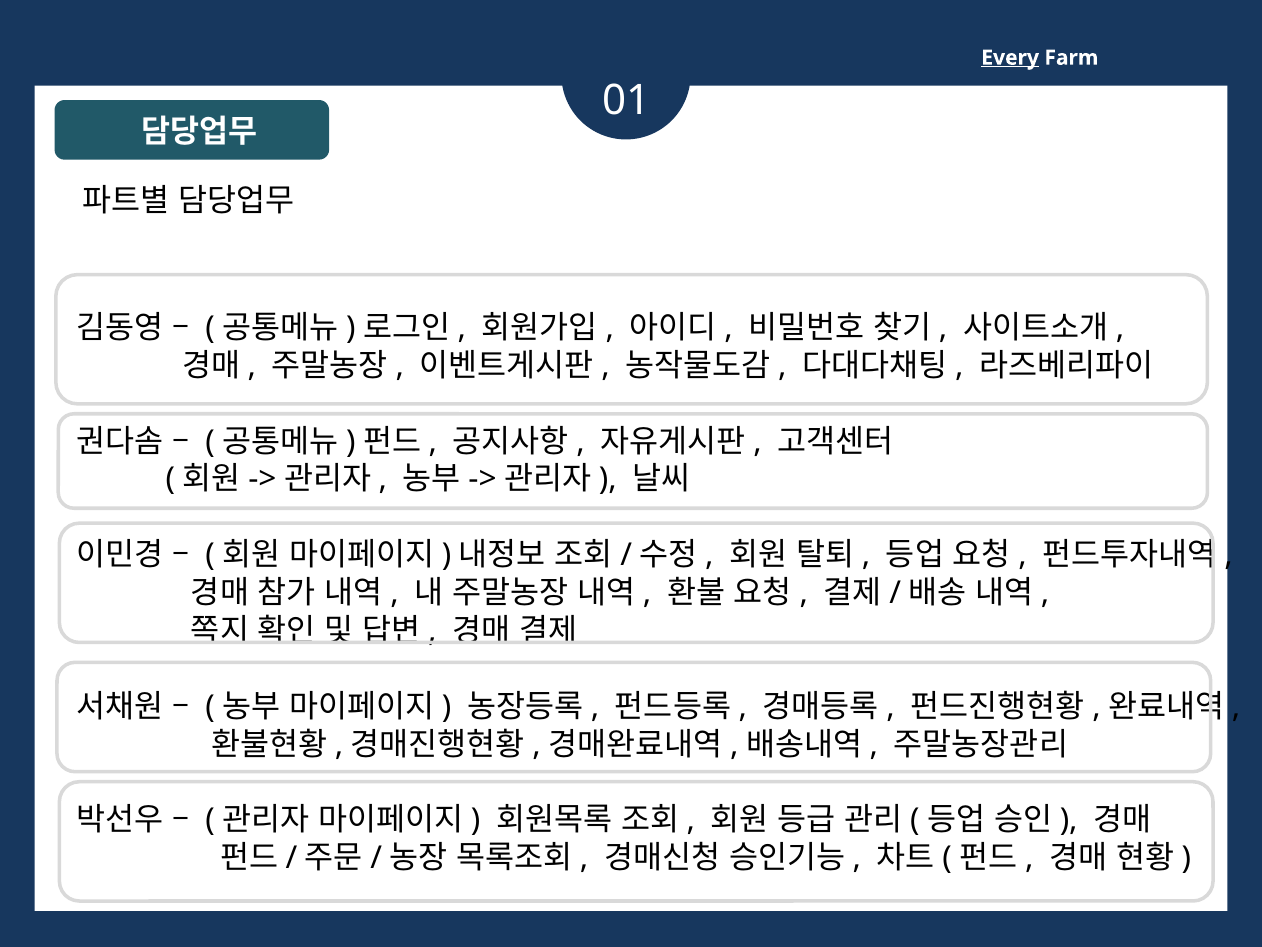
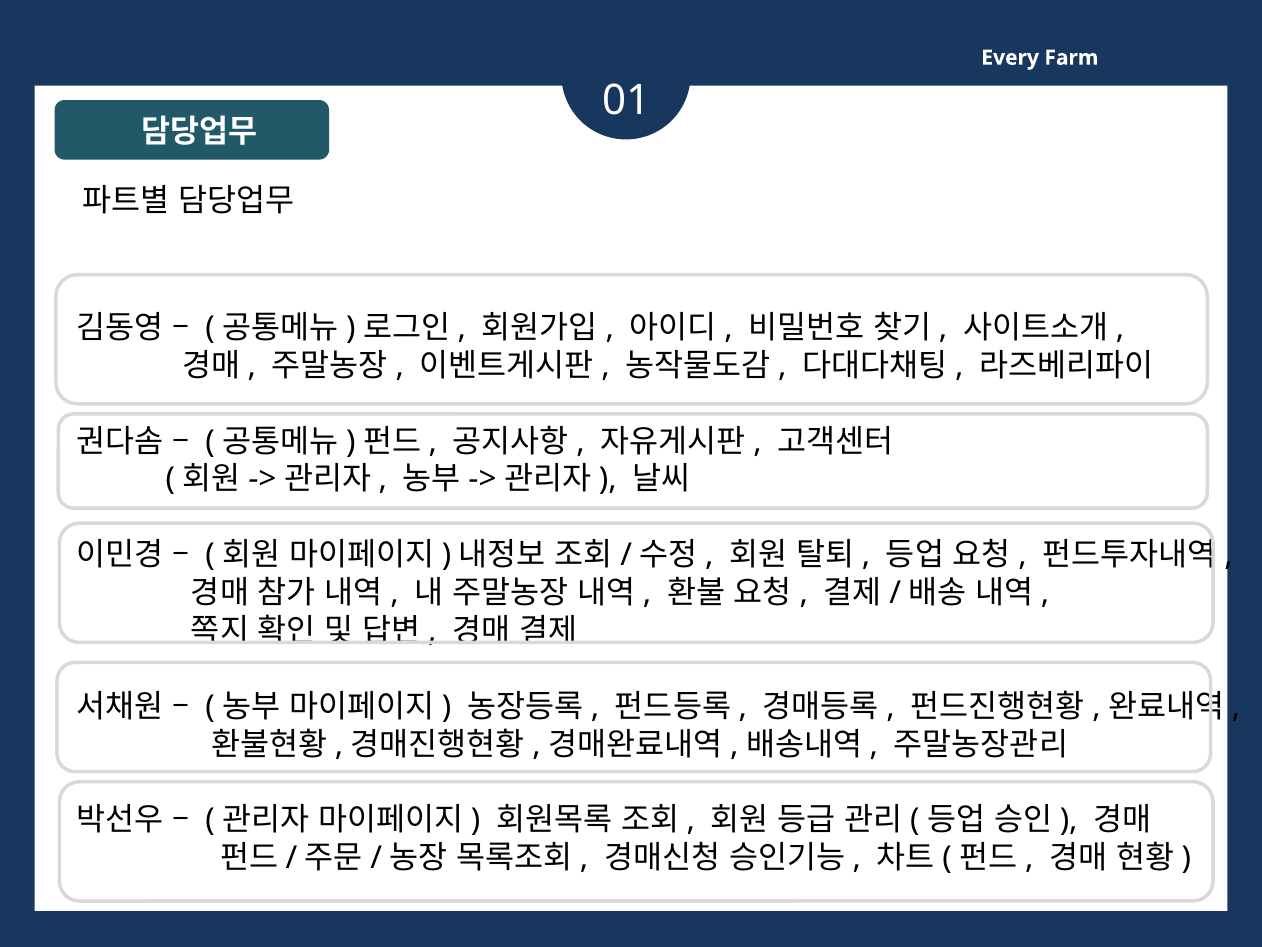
Every underline: present -> none
